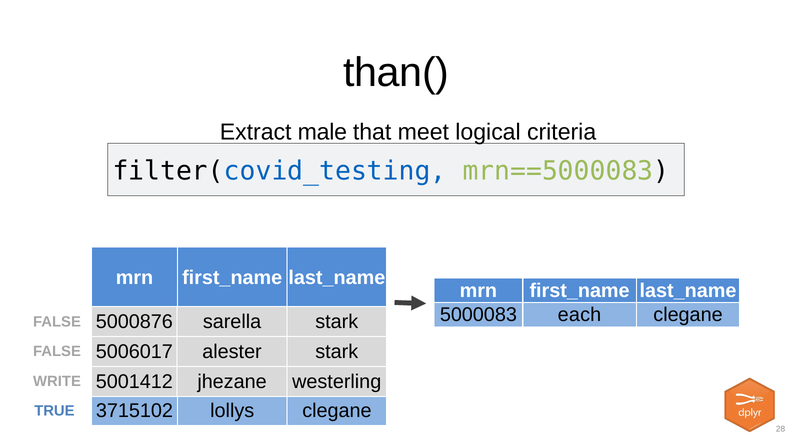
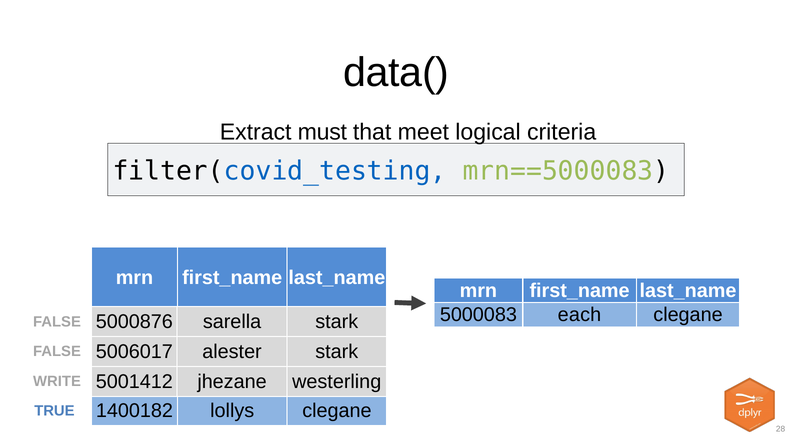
than(: than( -> data(
male: male -> must
3715102: 3715102 -> 1400182
